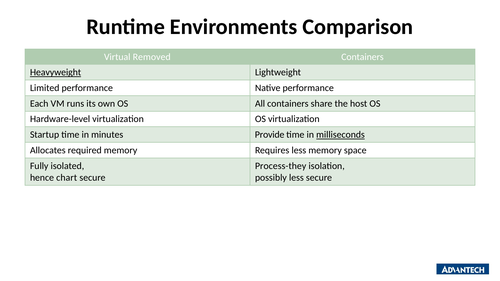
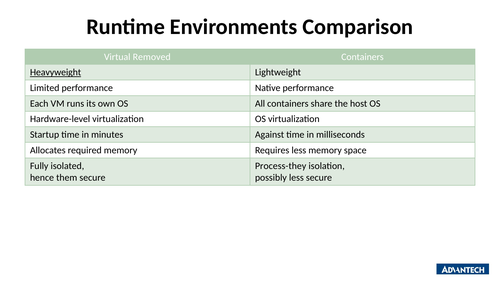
Provide: Provide -> Against
milliseconds underline: present -> none
chart: chart -> them
